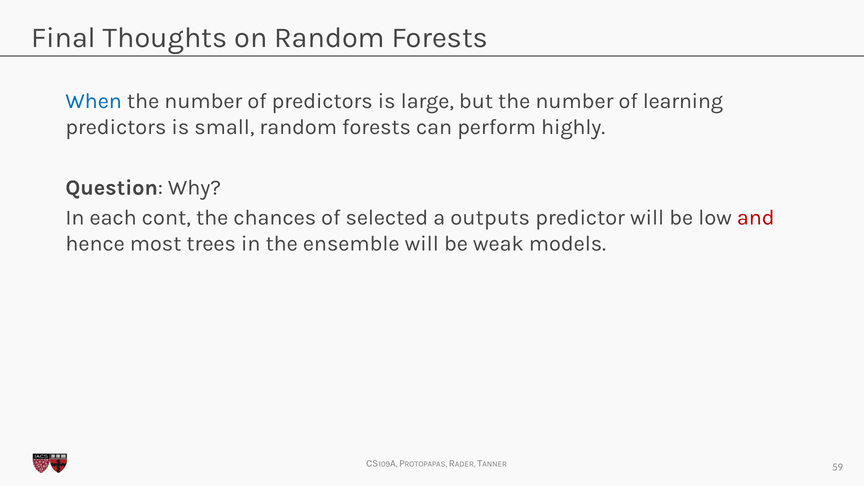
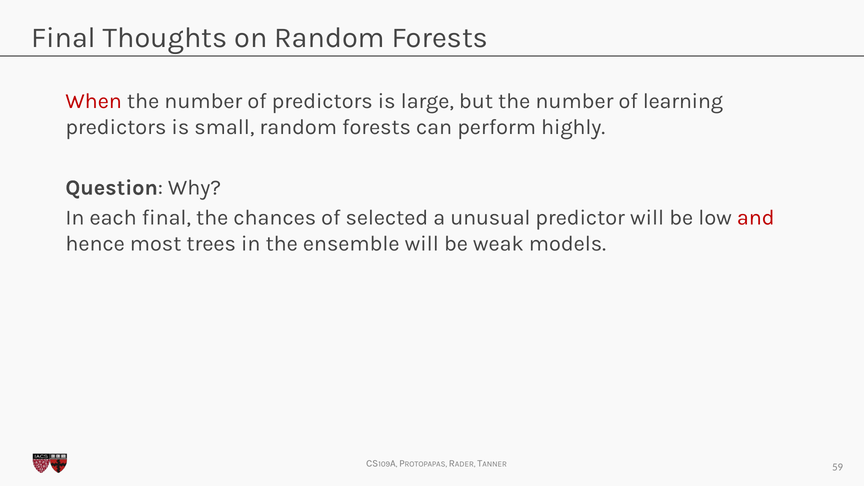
When colour: blue -> red
each cont: cont -> final
outputs: outputs -> unusual
